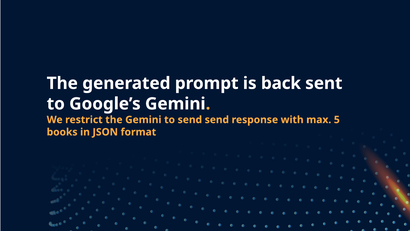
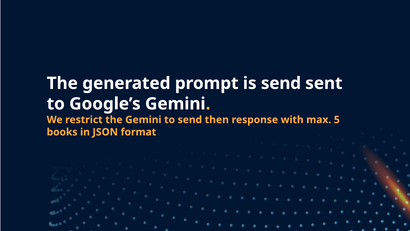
is back: back -> send
send send: send -> then
